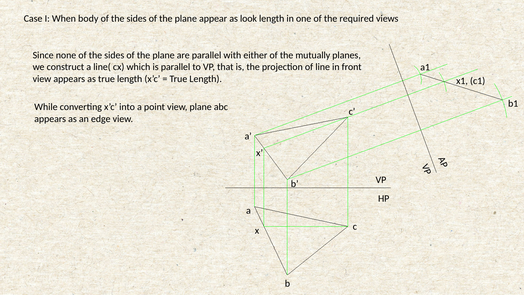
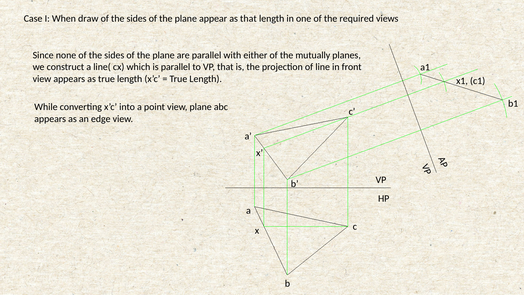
body: body -> draw
as look: look -> that
